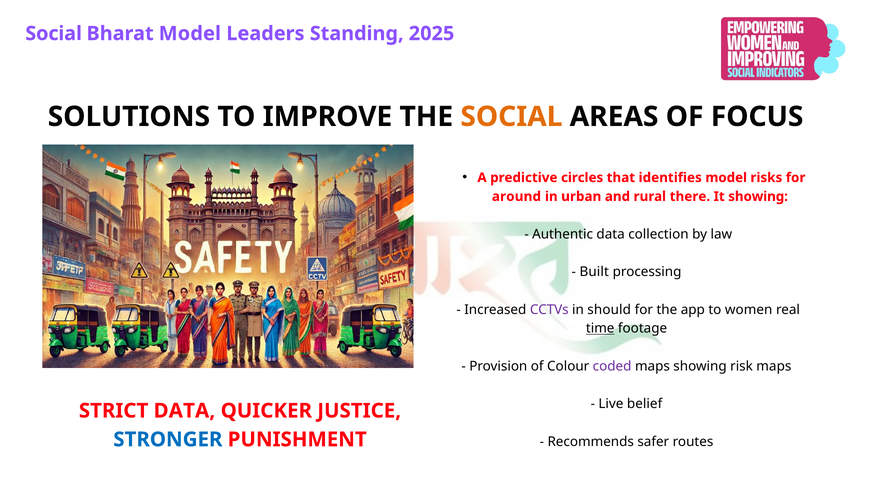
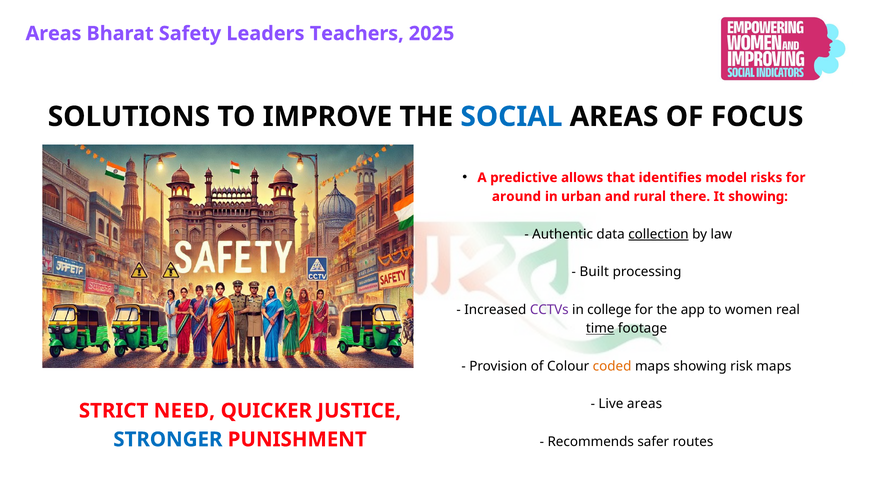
Social at (54, 34): Social -> Areas
Bharat Model: Model -> Safety
Standing: Standing -> Teachers
SOCIAL at (511, 117) colour: orange -> blue
circles: circles -> allows
collection underline: none -> present
should: should -> college
coded colour: purple -> orange
Live belief: belief -> areas
STRICT DATA: DATA -> NEED
